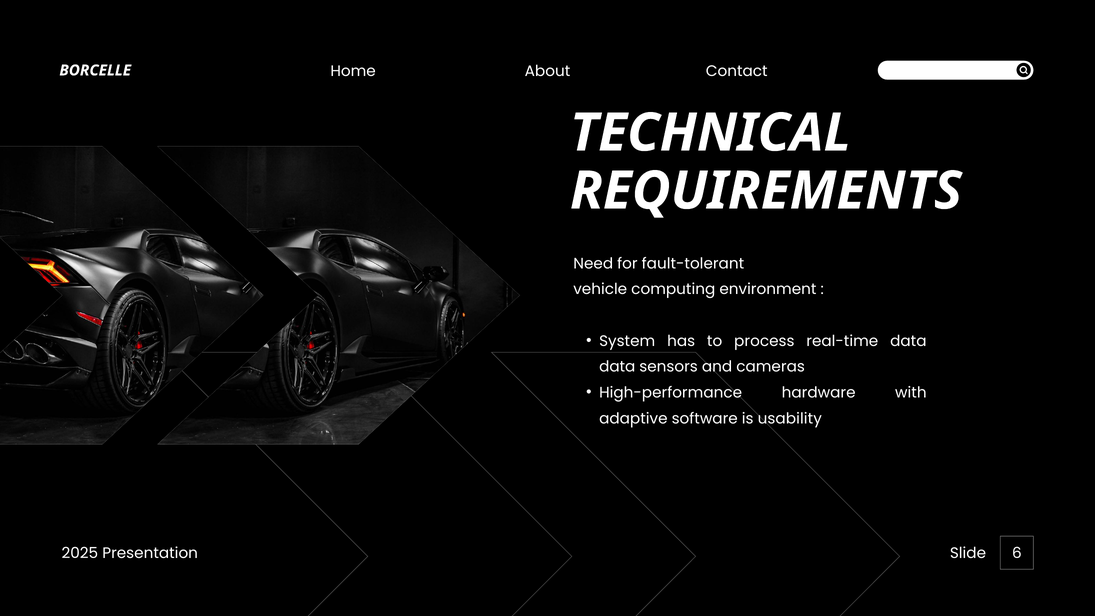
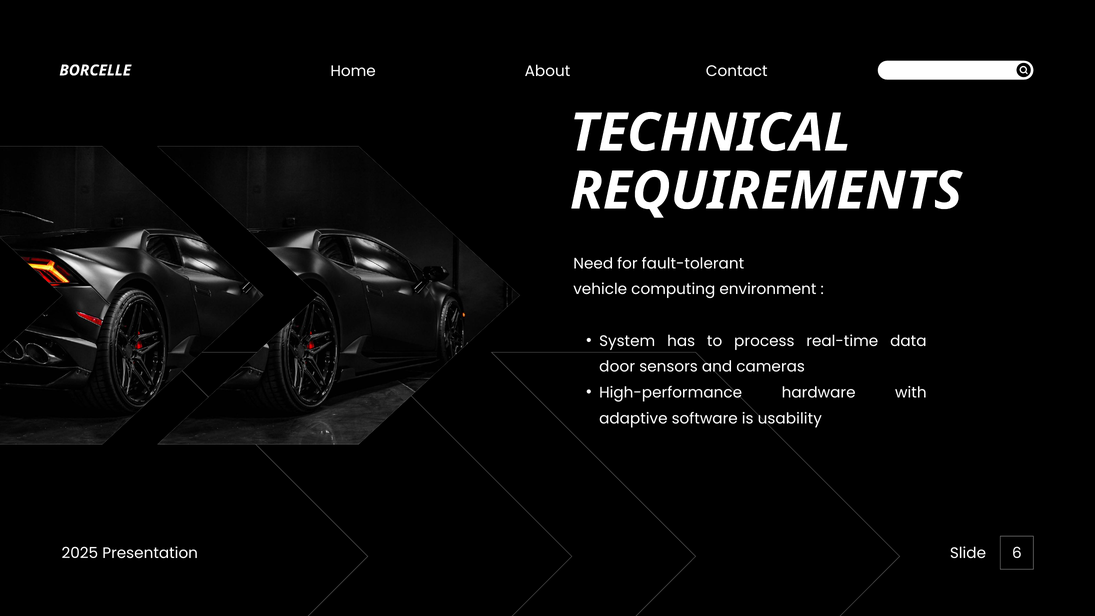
data at (617, 367): data -> door
